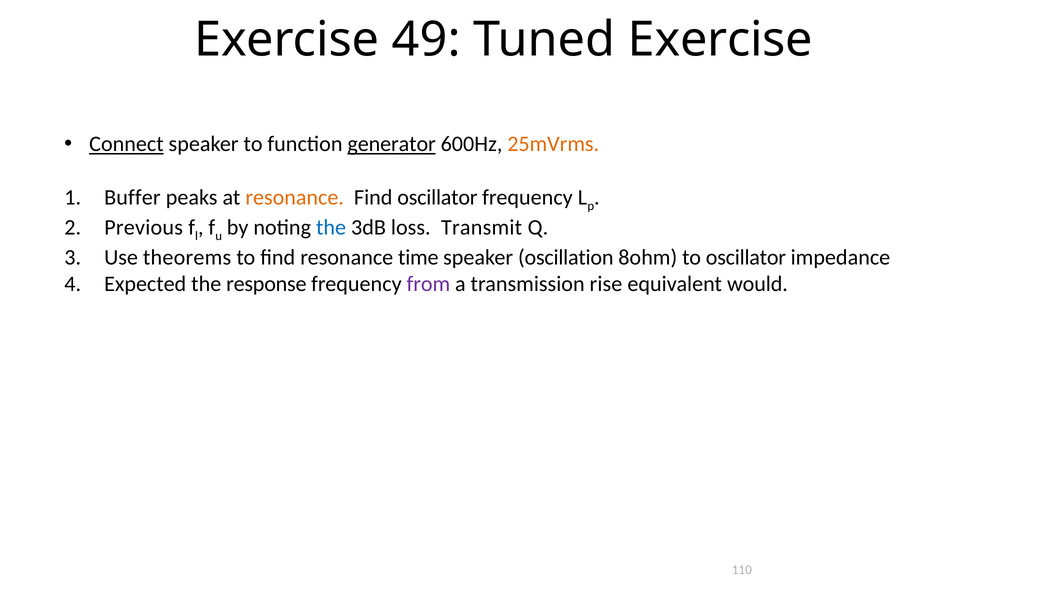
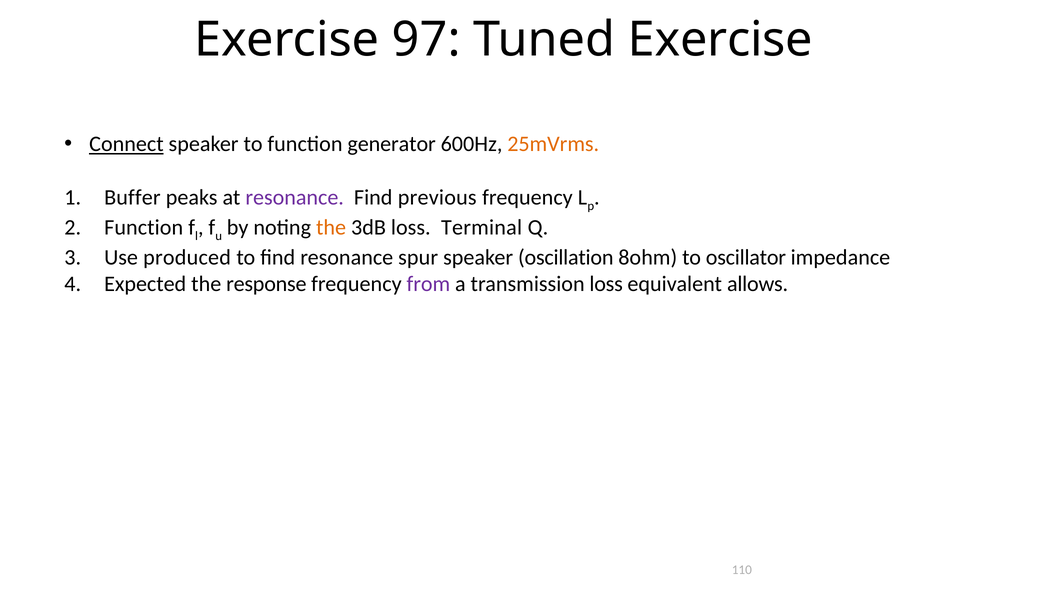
49: 49 -> 97
generator underline: present -> none
resonance at (295, 197) colour: orange -> purple
Find oscillator: oscillator -> previous
Previous at (144, 227): Previous -> Function
the at (331, 227) colour: blue -> orange
Transmit: Transmit -> Terminal
theorems: theorems -> produced
time: time -> spur
transmission rise: rise -> loss
would: would -> allows
